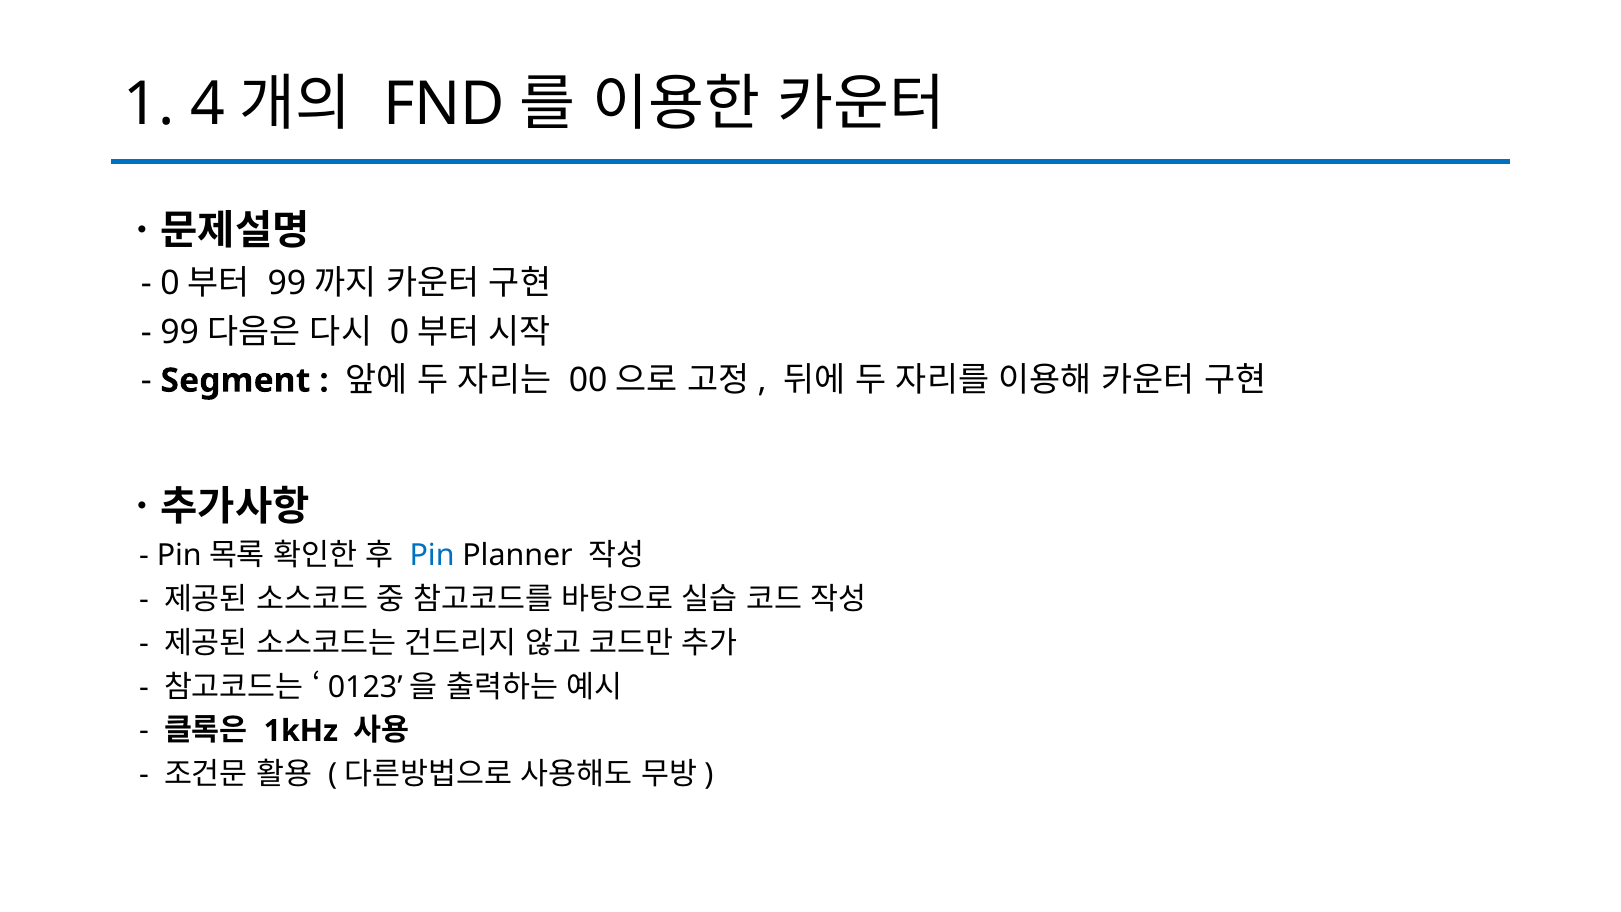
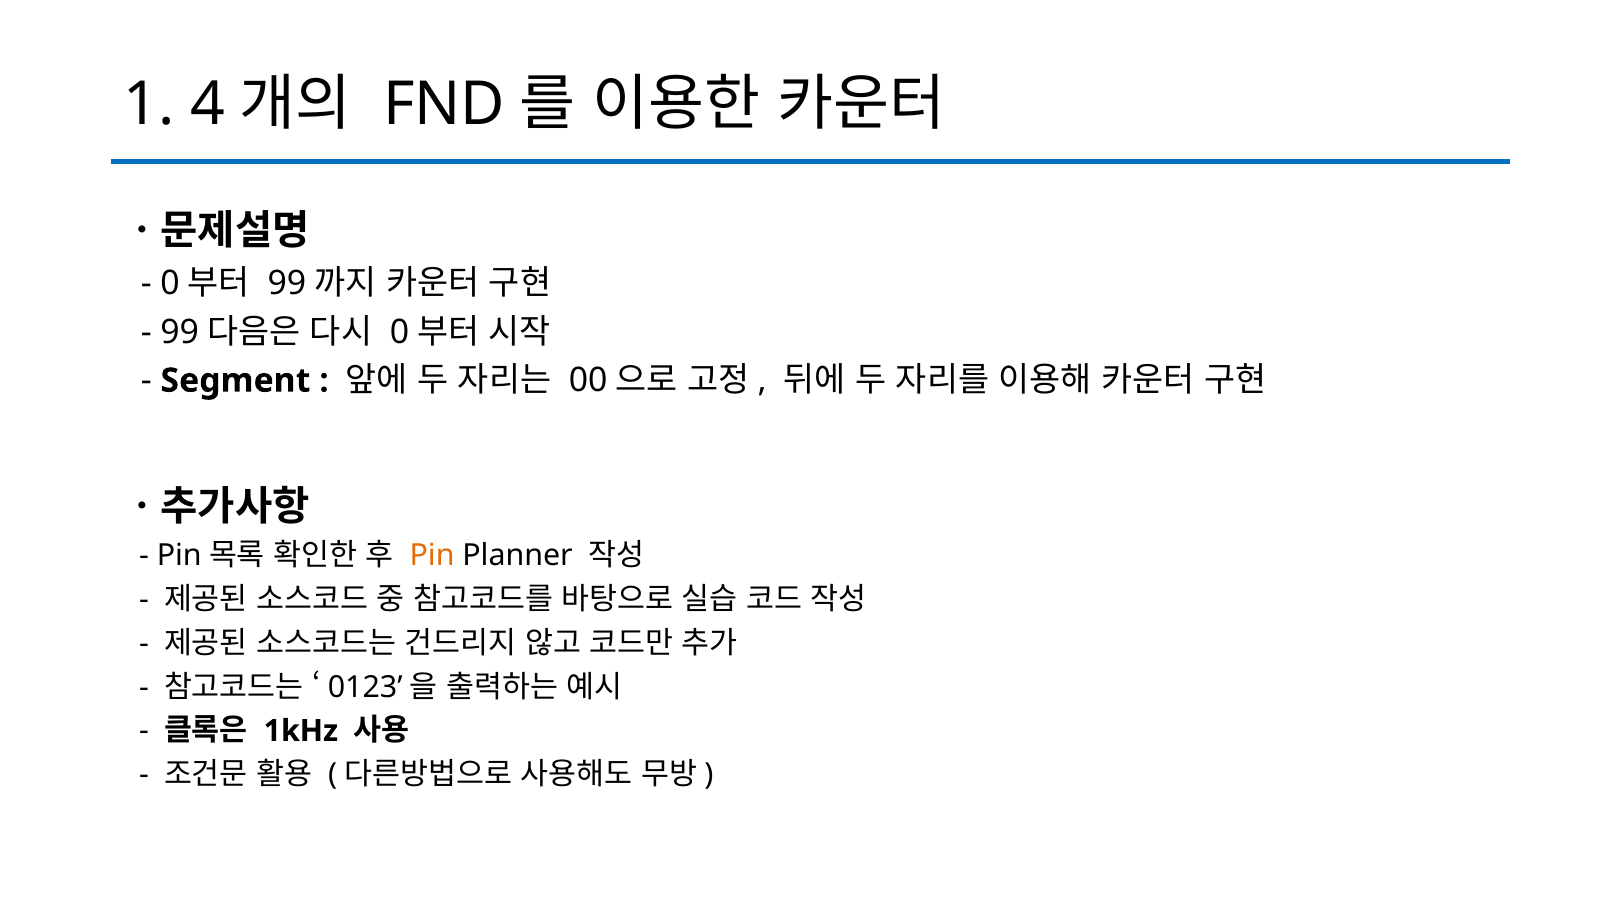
Pin colour: blue -> orange
